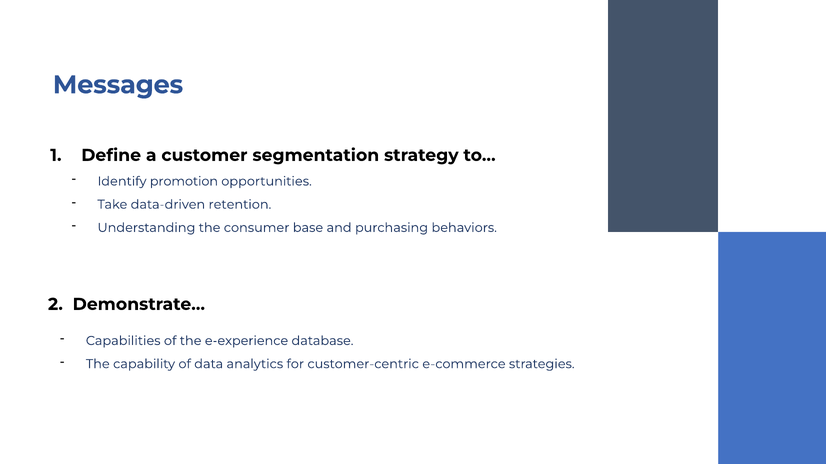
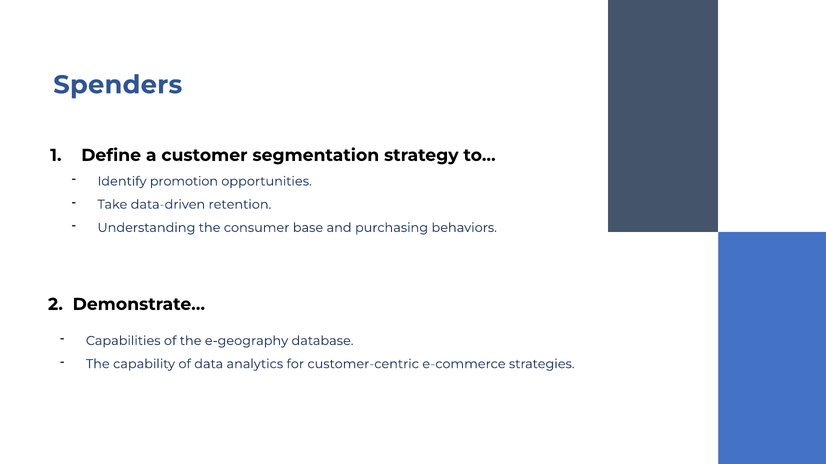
Messages: Messages -> Spenders
e-experience: e-experience -> e-geography
